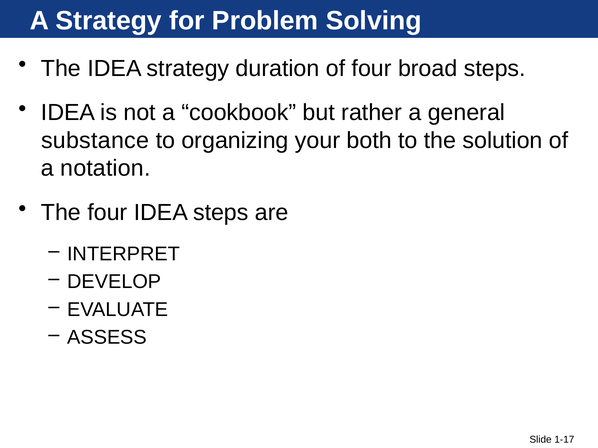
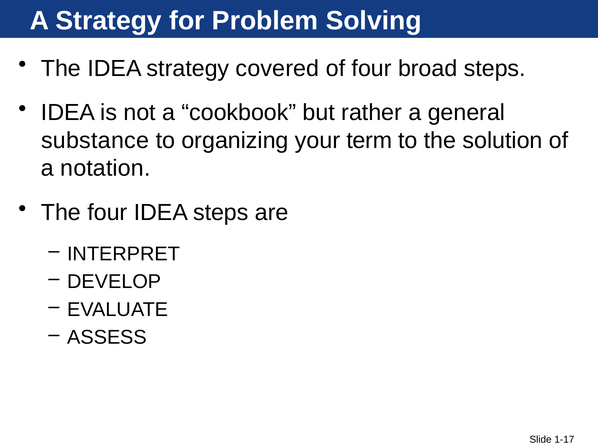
duration: duration -> covered
both: both -> term
